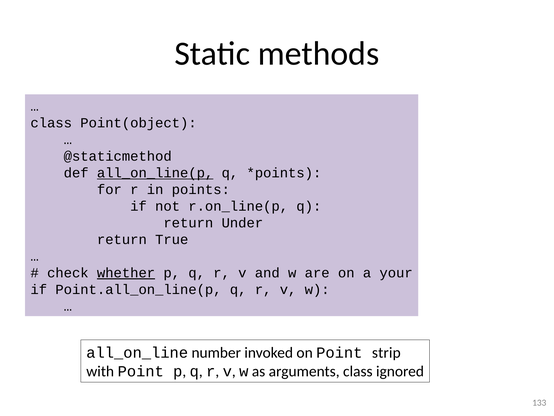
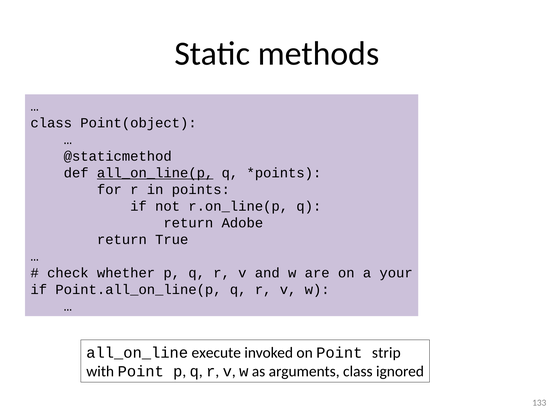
Under: Under -> Adobe
whether underline: present -> none
number: number -> execute
